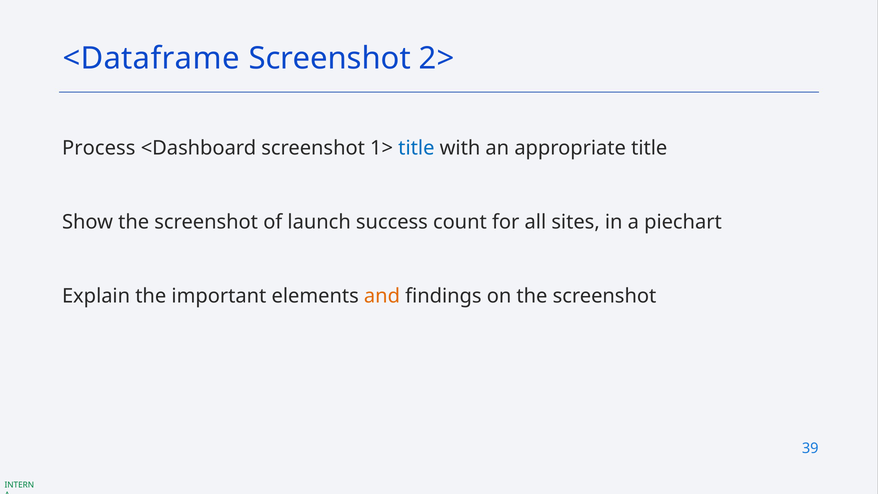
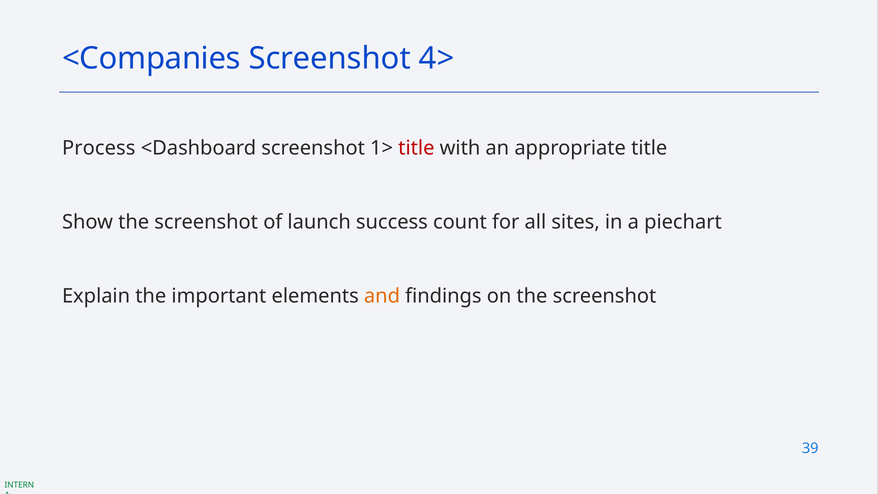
<Dataframe: <Dataframe -> <Companies
2>: 2> -> 4>
title at (416, 148) colour: blue -> red
